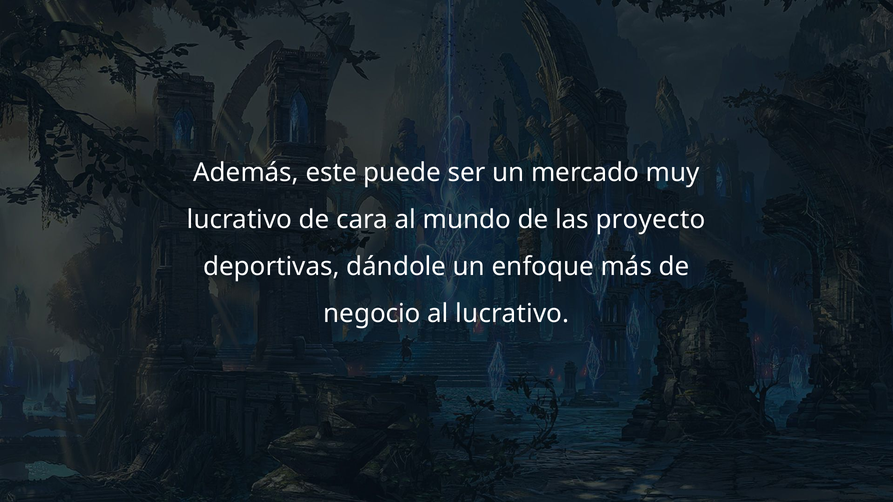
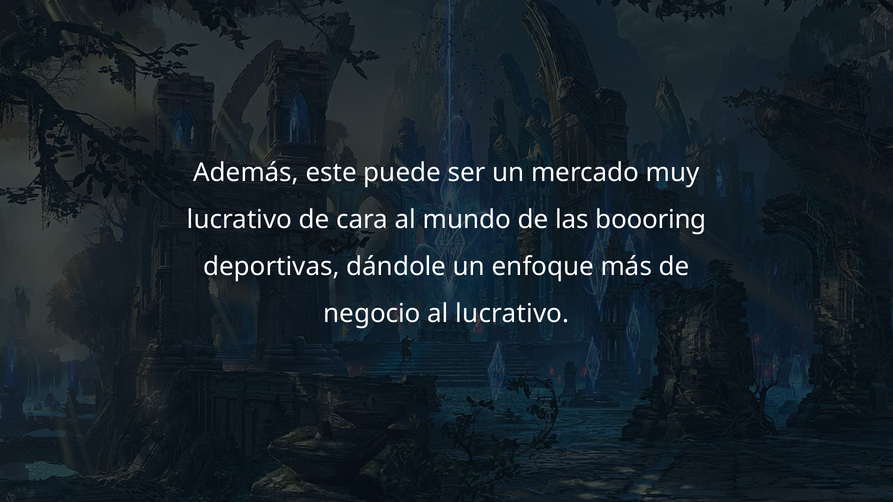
proyecto: proyecto -> boooring
